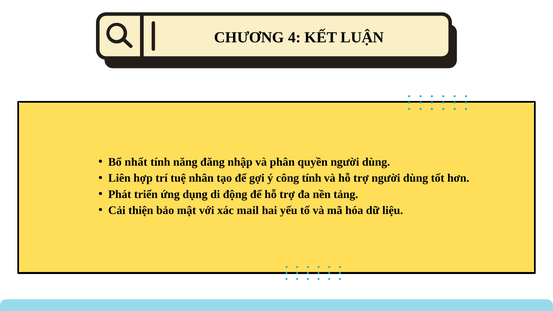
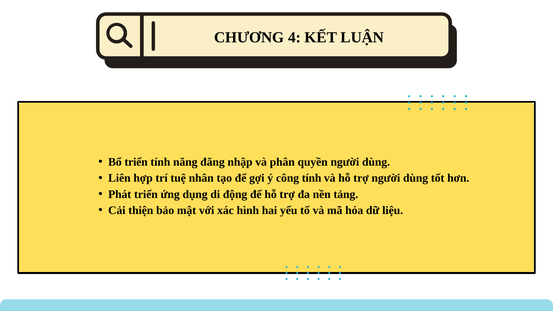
Bổ nhất: nhất -> triển
mail: mail -> hình
